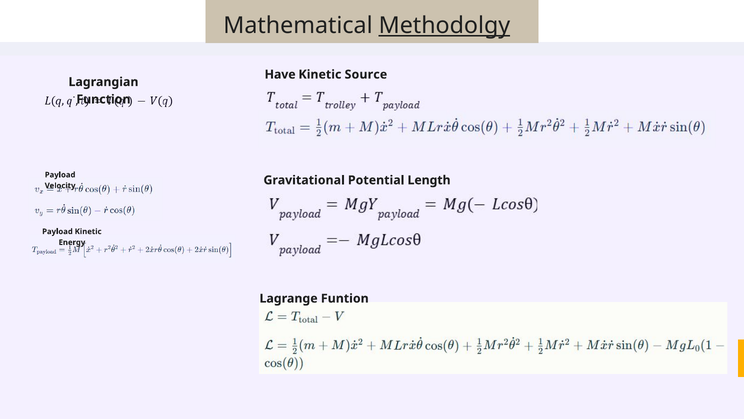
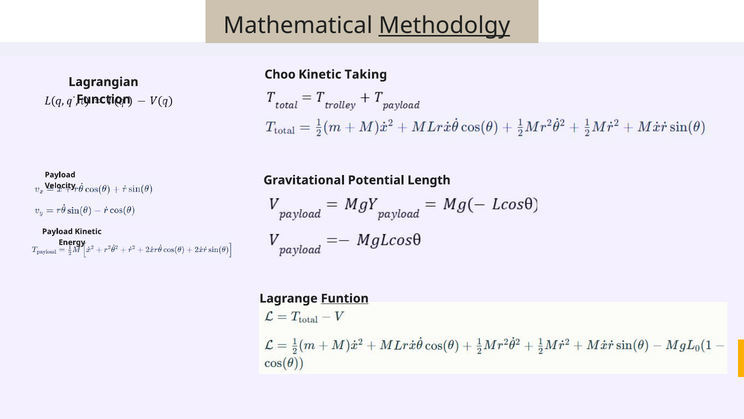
Have: Have -> Choo
Source: Source -> Taking
Funtion underline: none -> present
